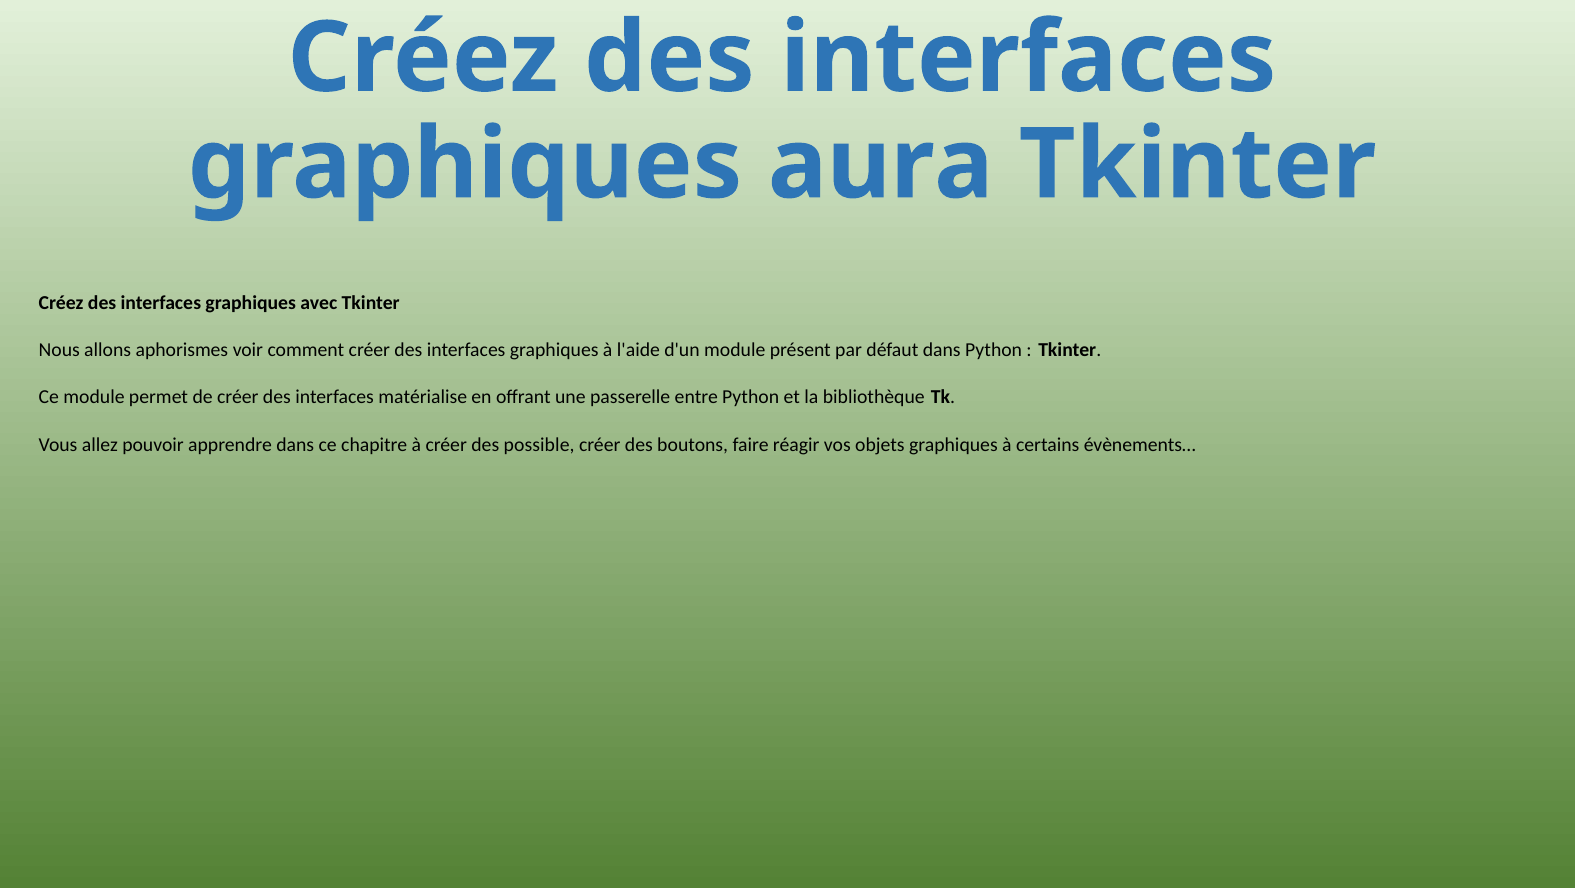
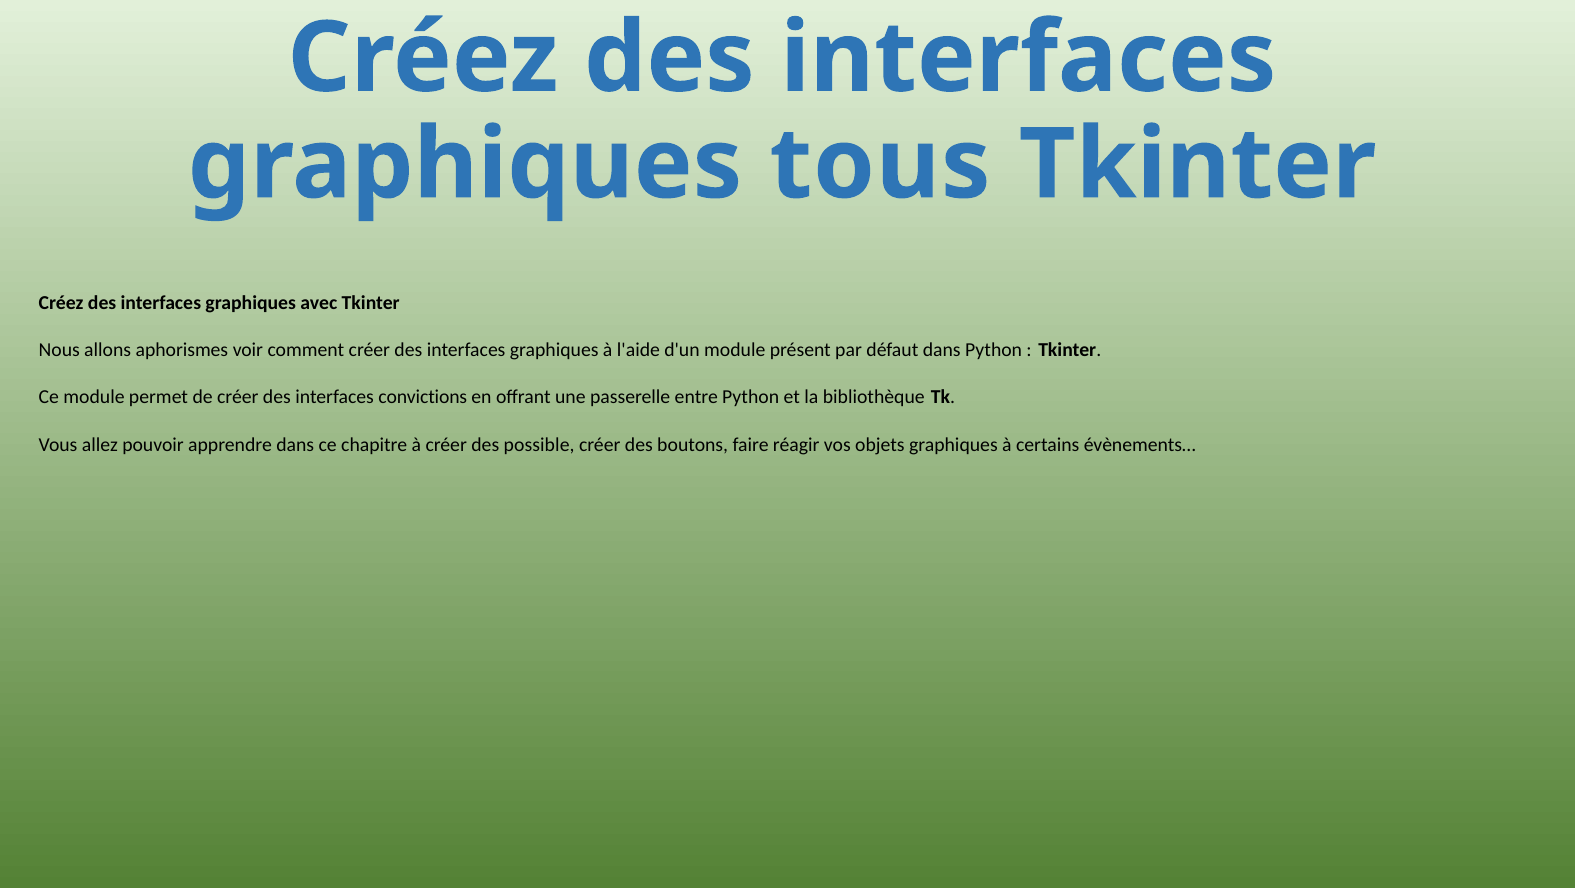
aura: aura -> tous
matérialise: matérialise -> convictions
